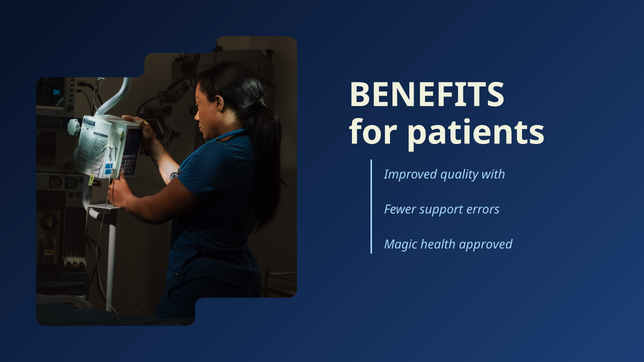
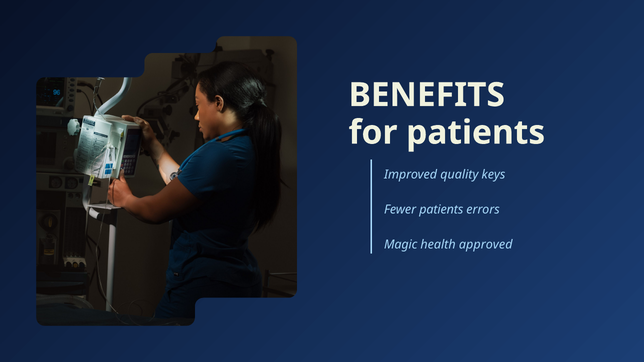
with: with -> keys
Fewer support: support -> patients
